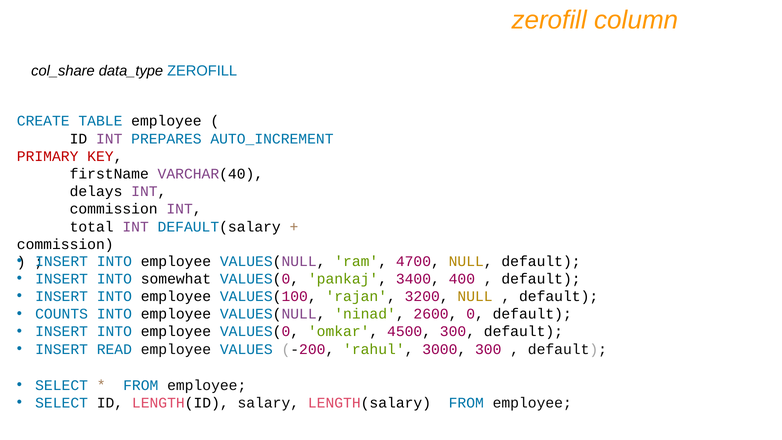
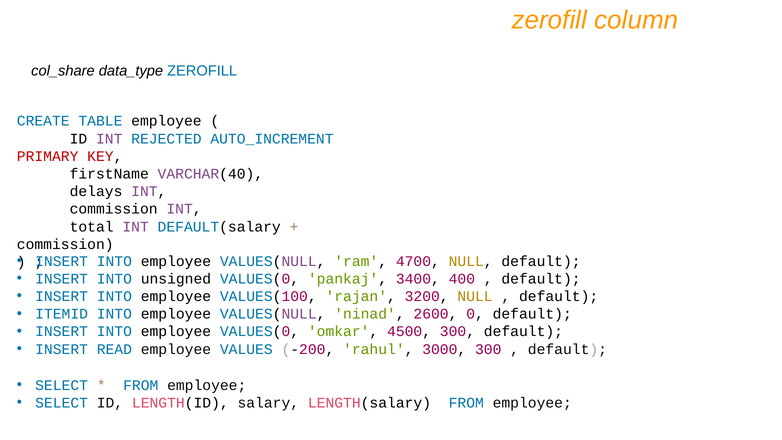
PREPARES: PREPARES -> REJECTED
somewhat: somewhat -> unsigned
COUNTS: COUNTS -> ITEMID
